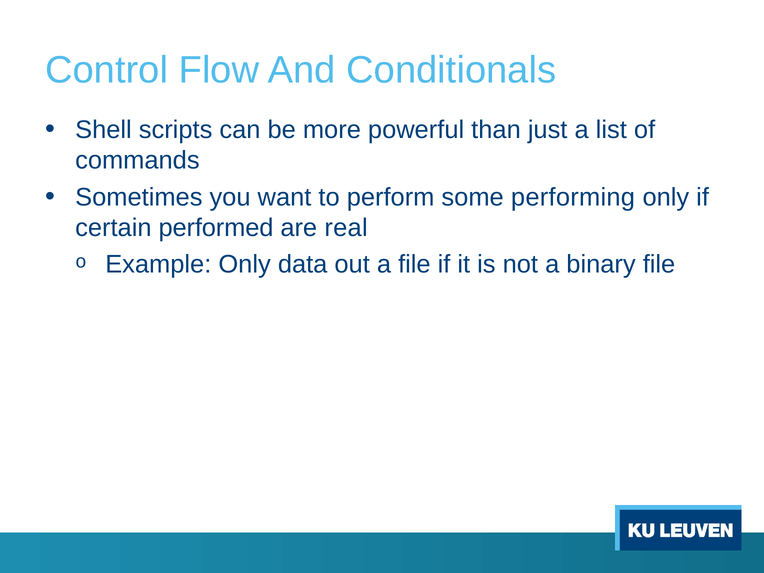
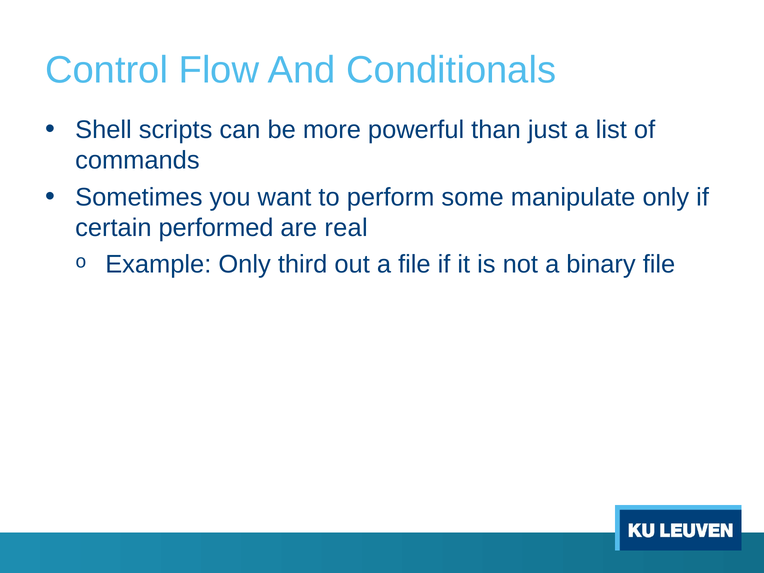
performing: performing -> manipulate
data: data -> third
